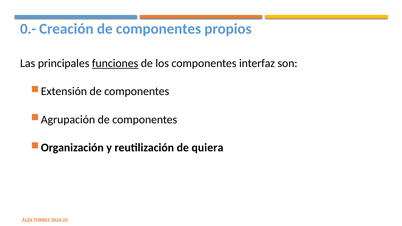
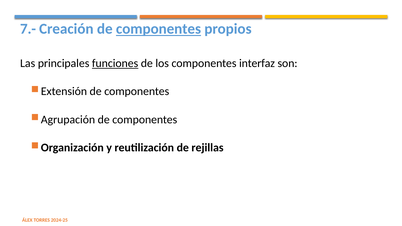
0.-: 0.- -> 7.-
componentes at (159, 29) underline: none -> present
quiera: quiera -> rejillas
